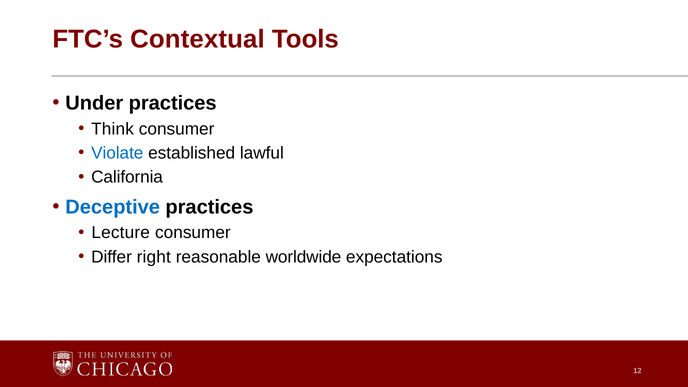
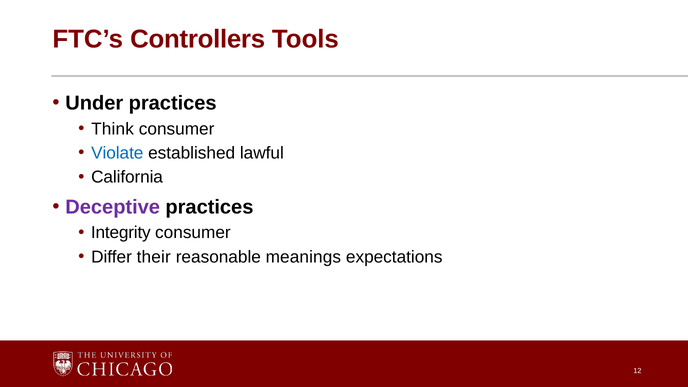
Contextual: Contextual -> Controllers
Deceptive colour: blue -> purple
Lecture: Lecture -> Integrity
right: right -> their
worldwide: worldwide -> meanings
